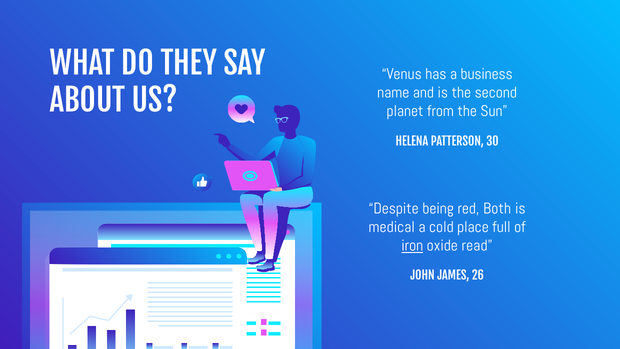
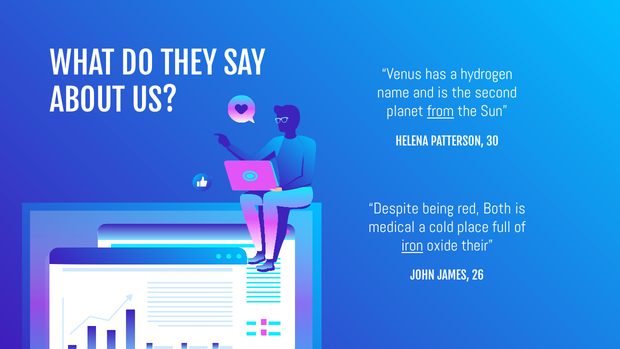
business: business -> hydrogen
from underline: none -> present
read: read -> their
